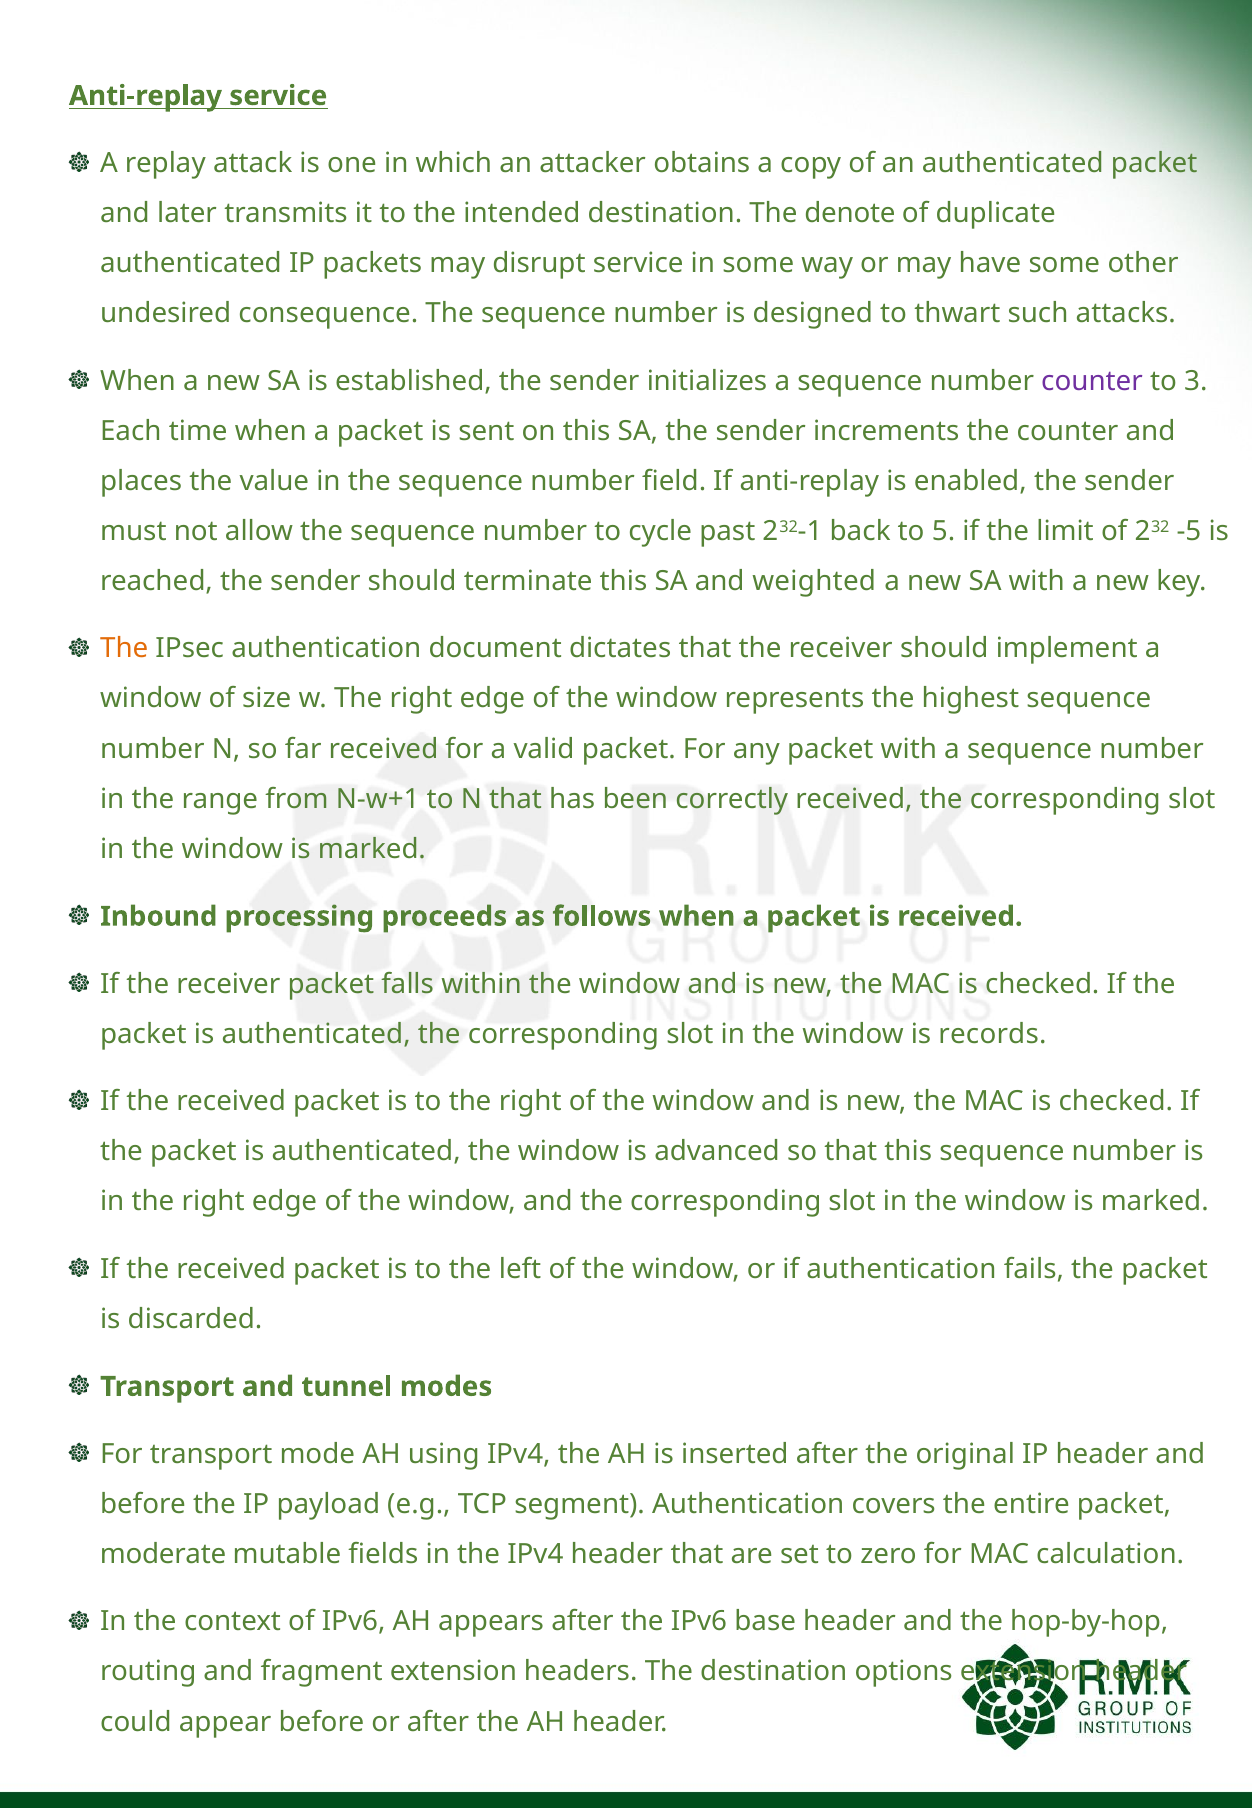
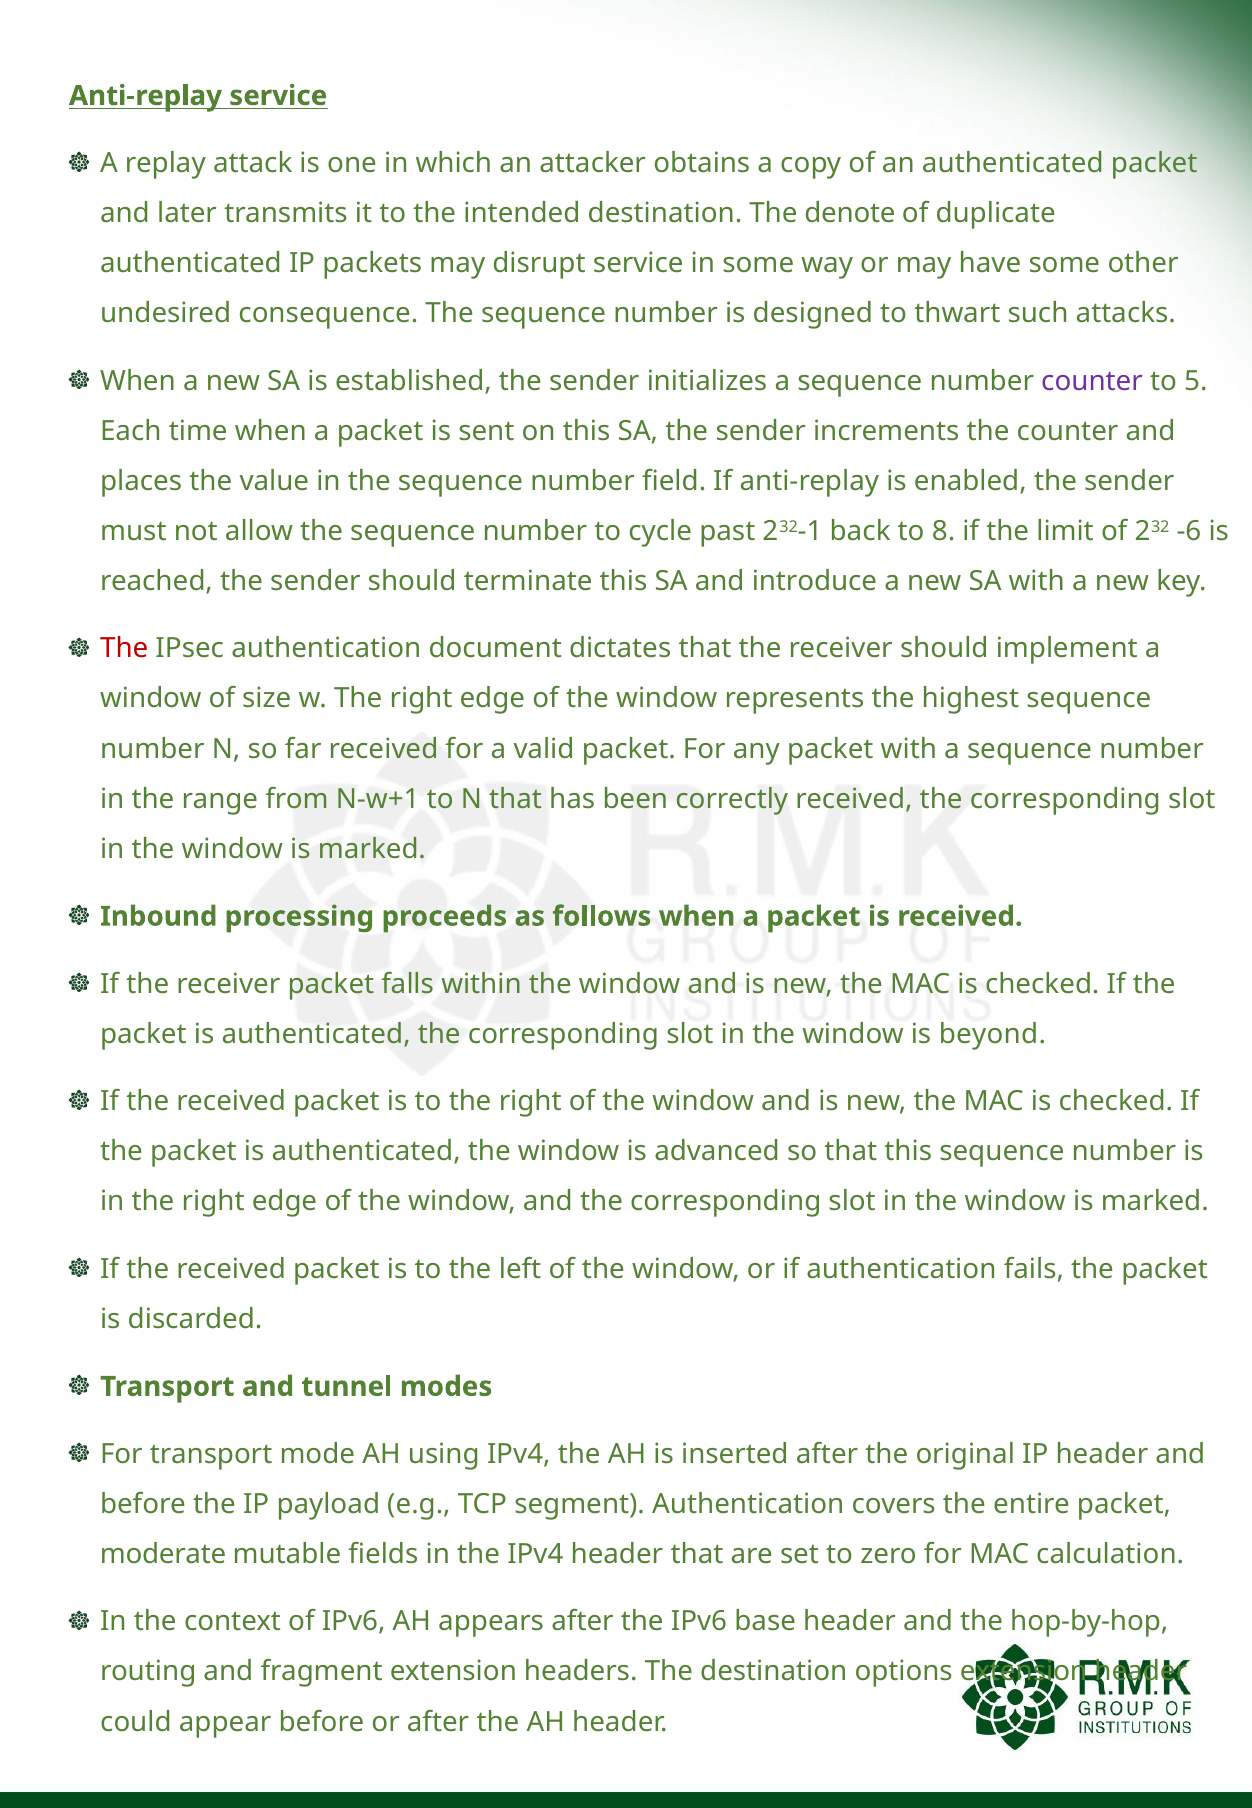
3: 3 -> 5
5: 5 -> 8
-5: -5 -> -6
weighted: weighted -> introduce
The at (124, 649) colour: orange -> red
records: records -> beyond
